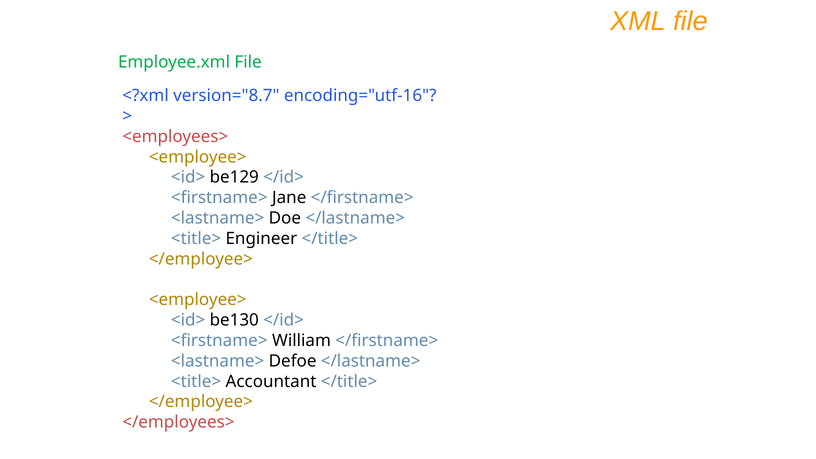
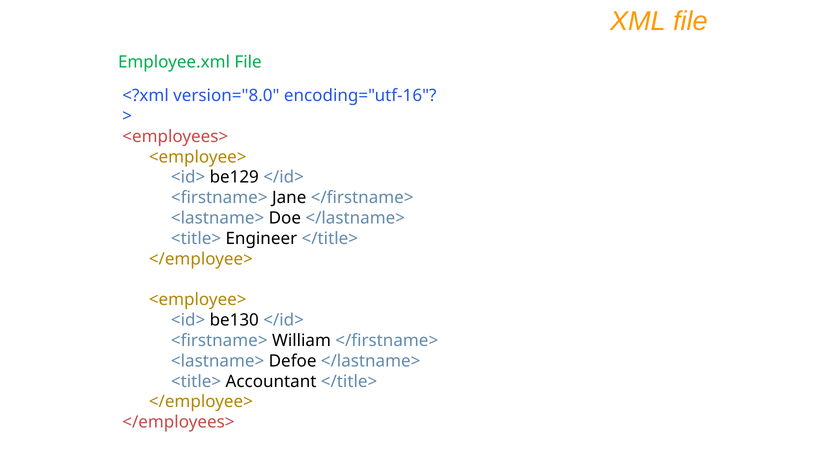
version="8.7: version="8.7 -> version="8.0
